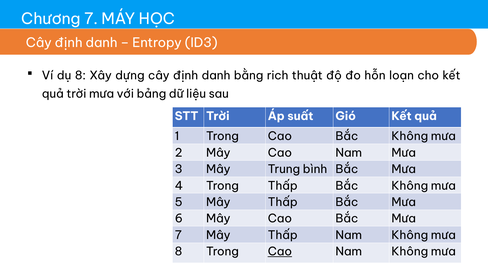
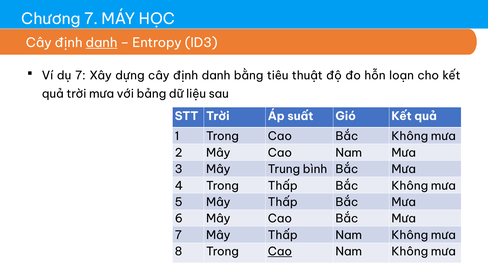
danh at (101, 43) underline: none -> present
dụ 8: 8 -> 7
rich: rich -> tiêu
